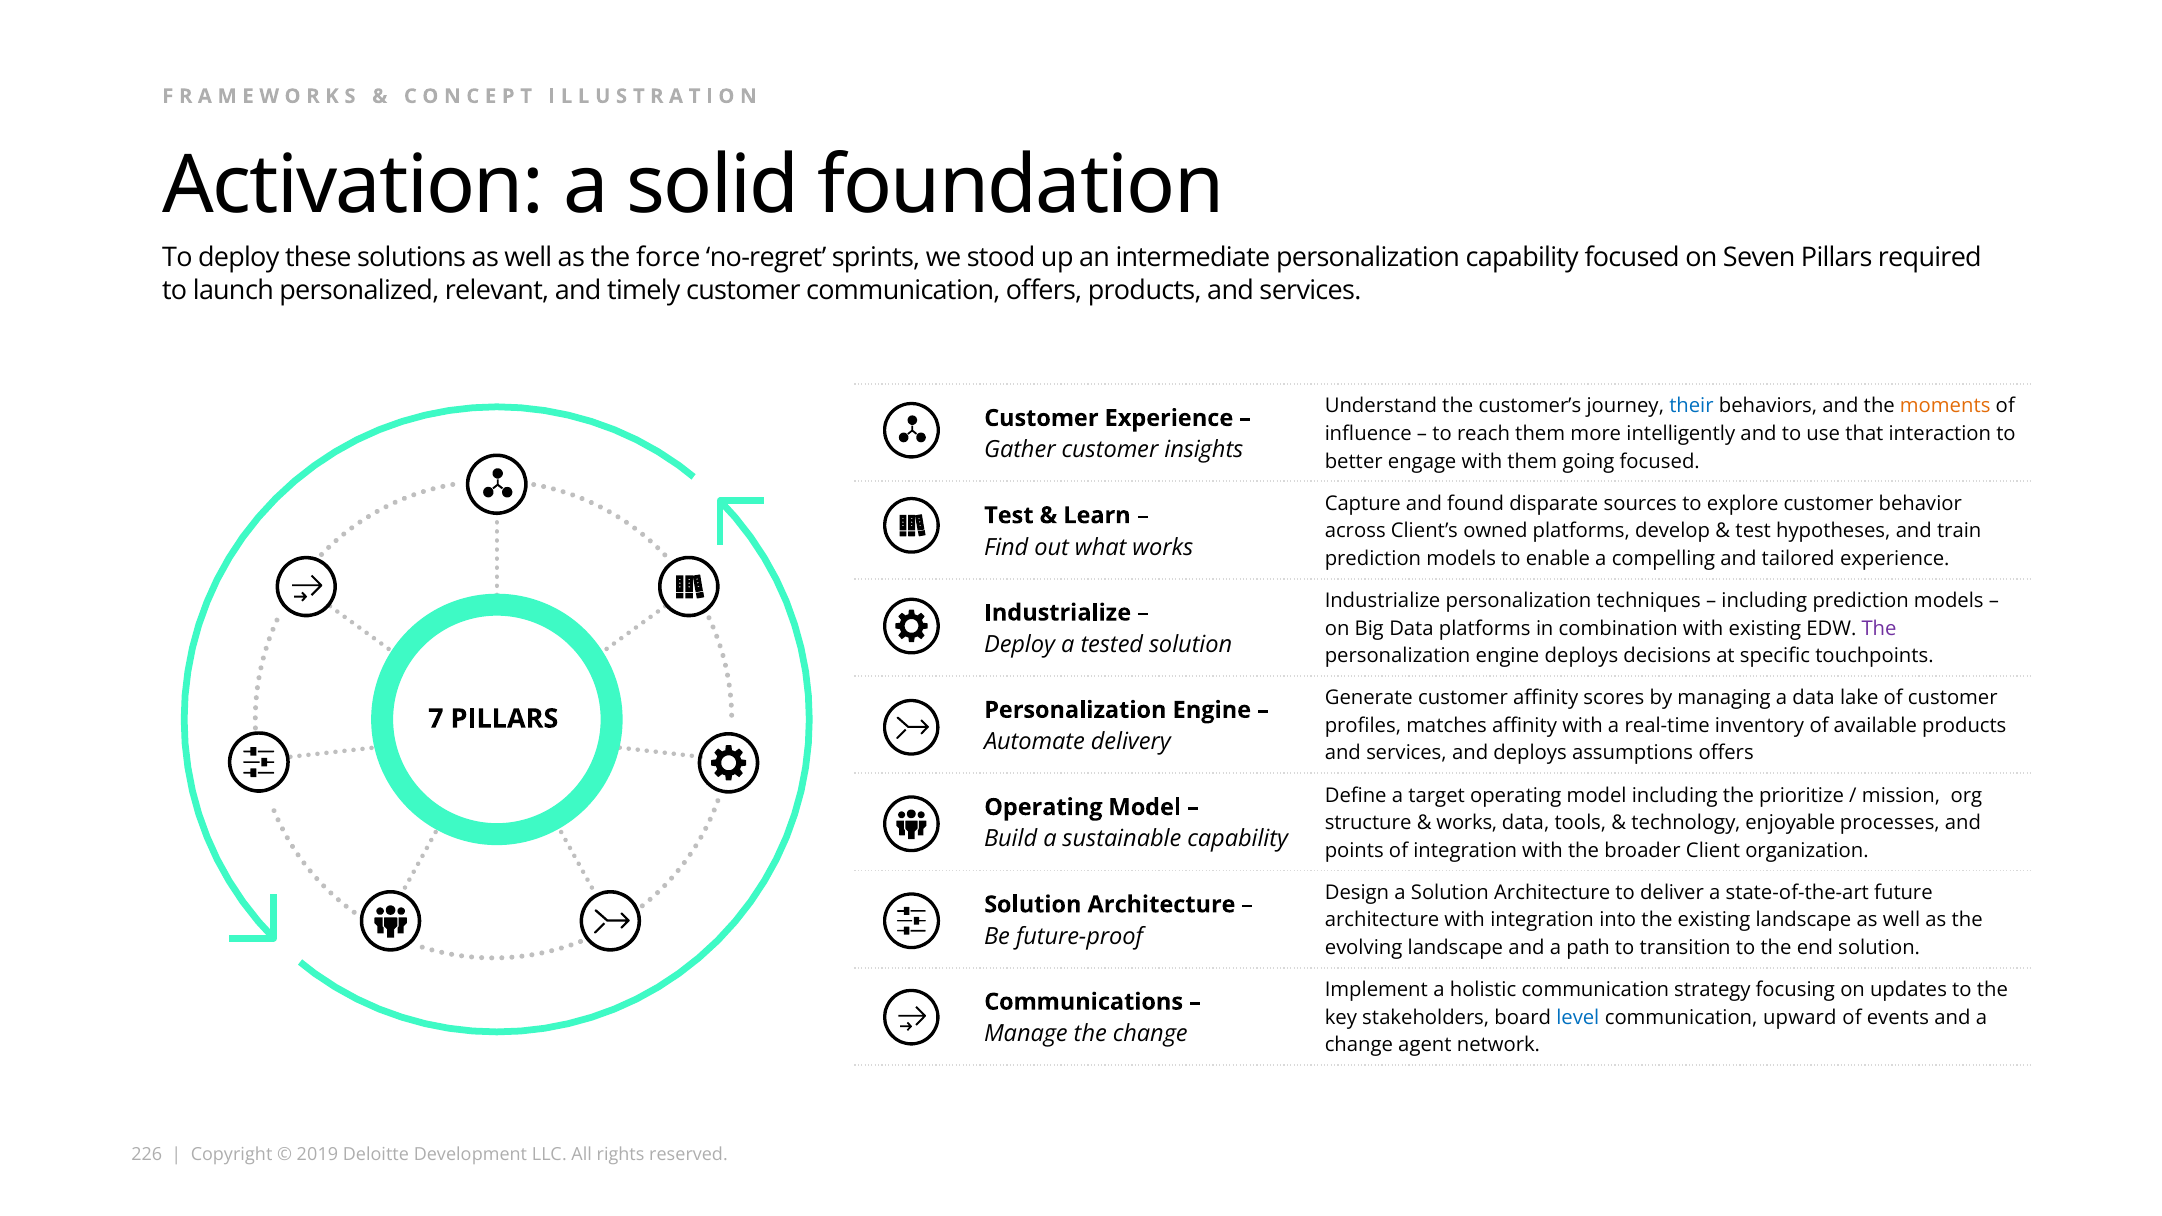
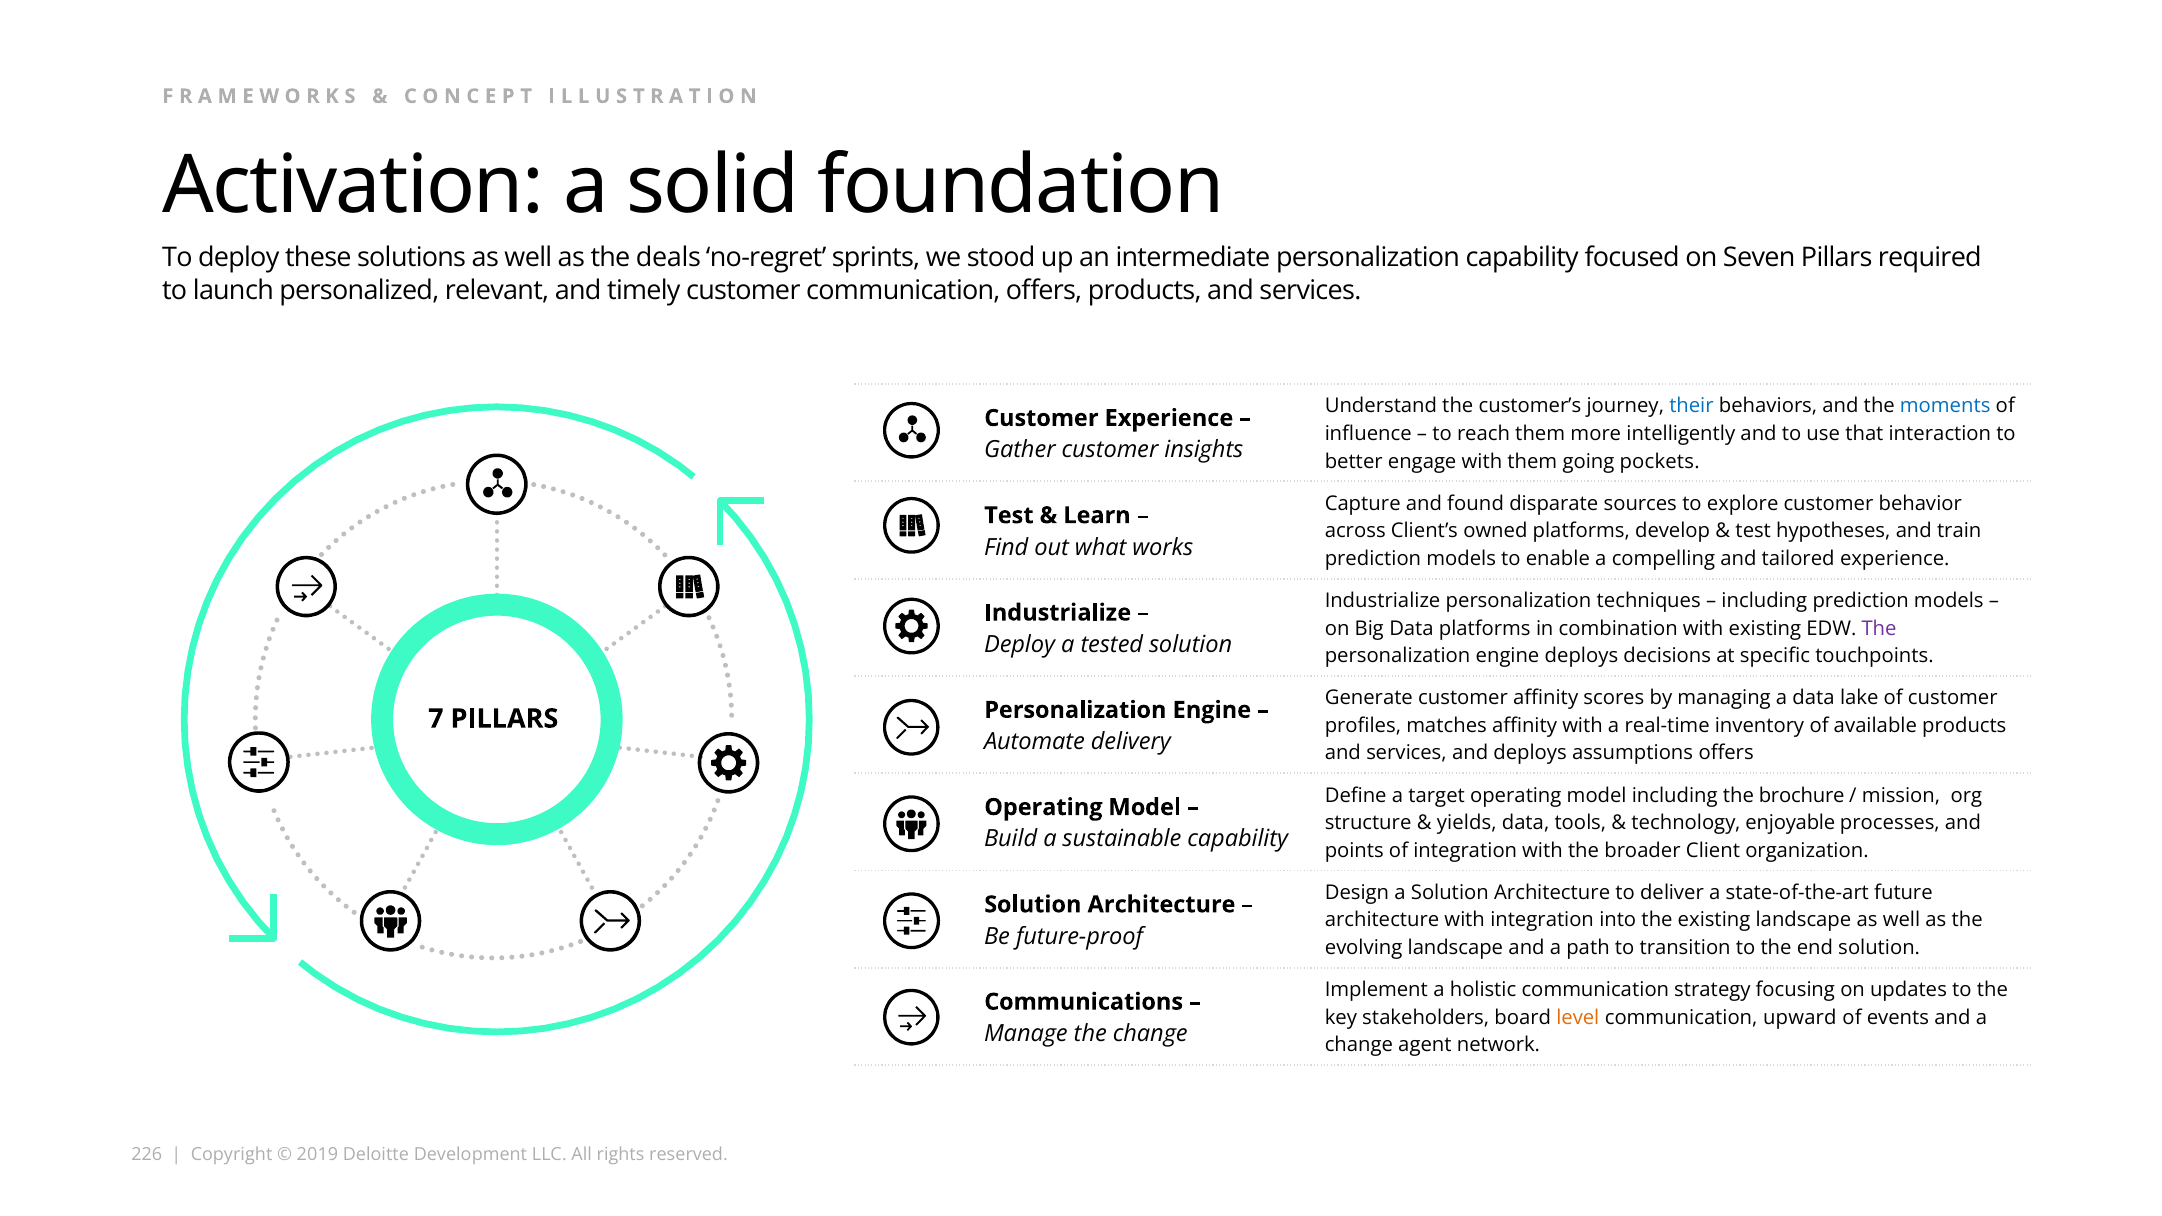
force: force -> deals
moments colour: orange -> blue
going focused: focused -> pockets
prioritize: prioritize -> brochure
works at (1467, 823): works -> yields
level colour: blue -> orange
